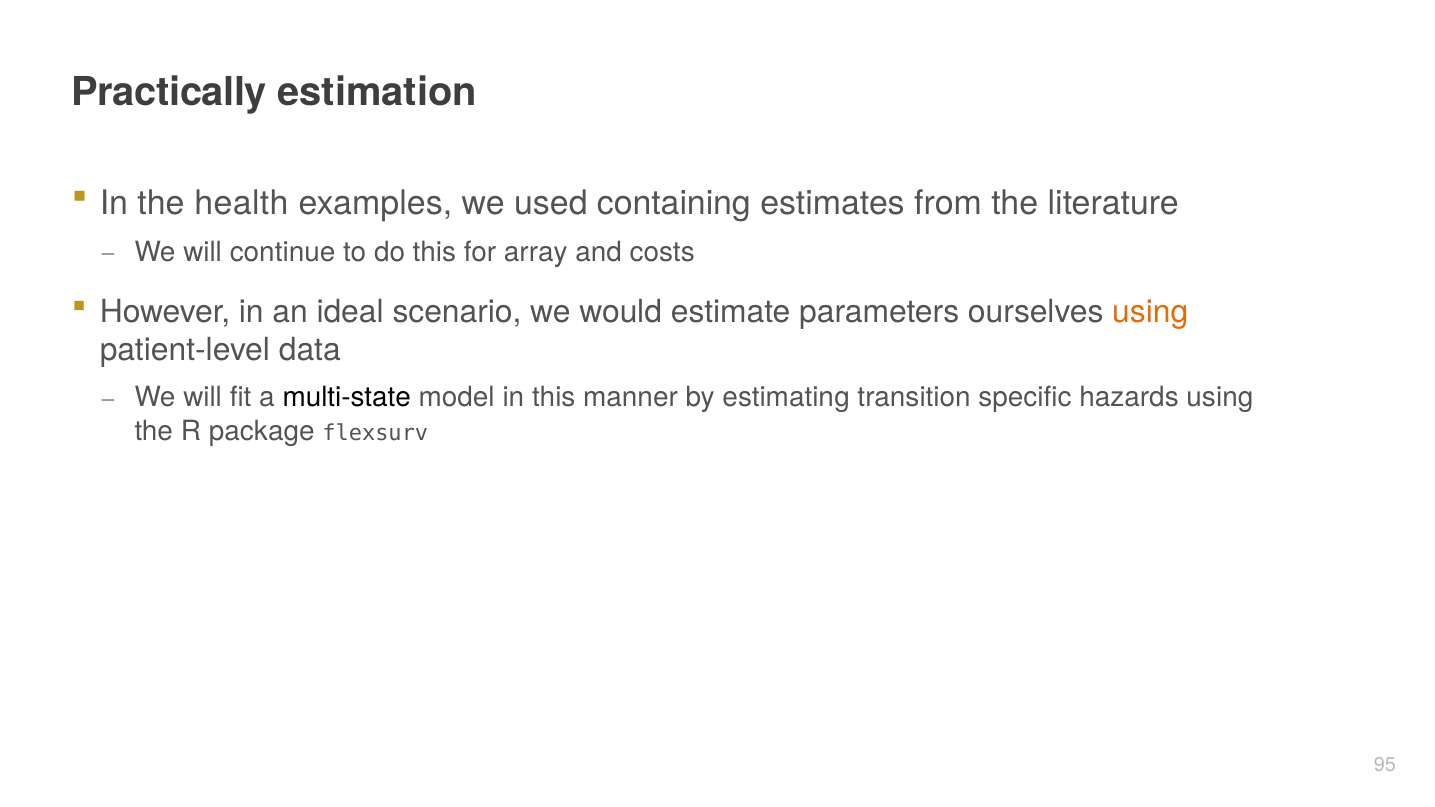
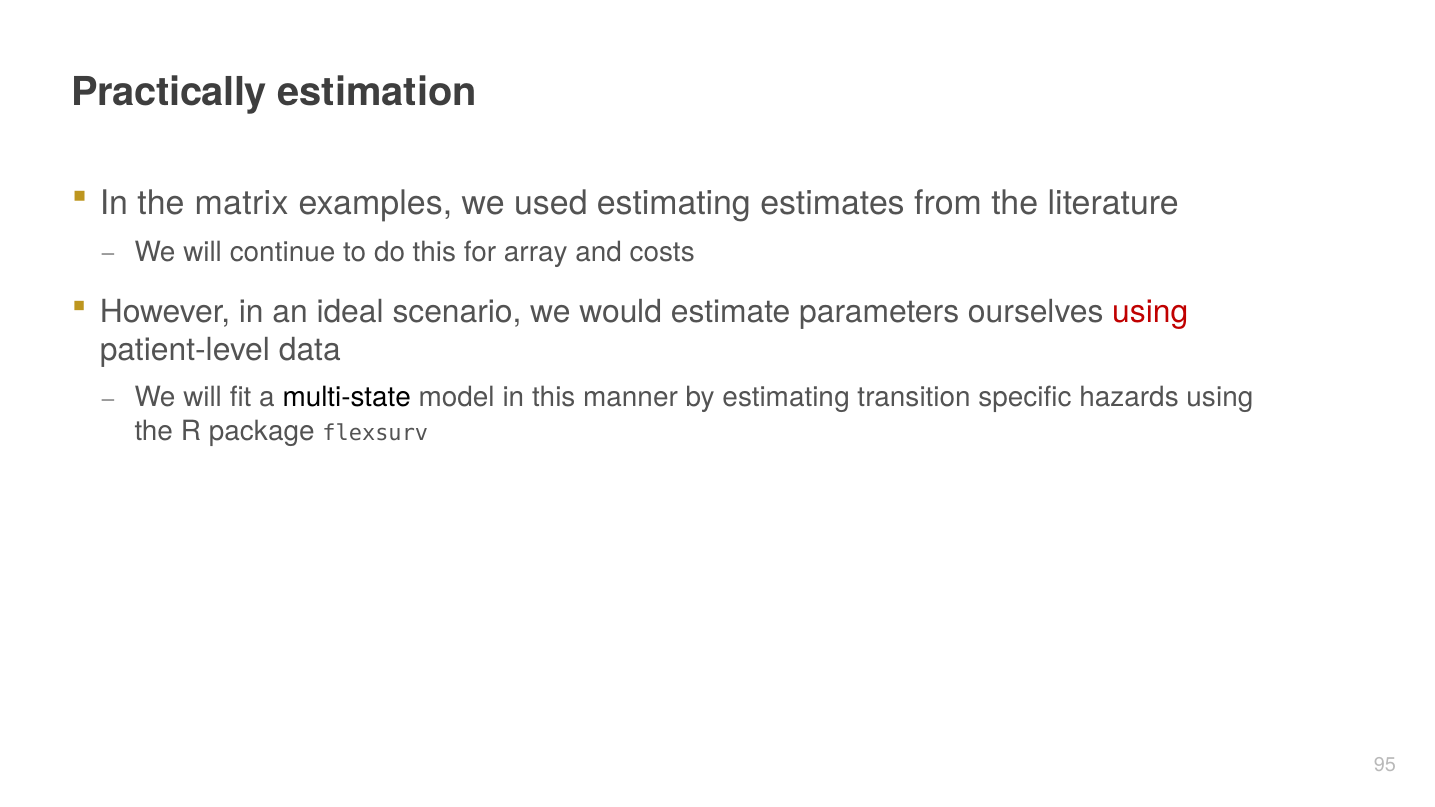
health: health -> matrix
used containing: containing -> estimating
using at (1150, 312) colour: orange -> red
